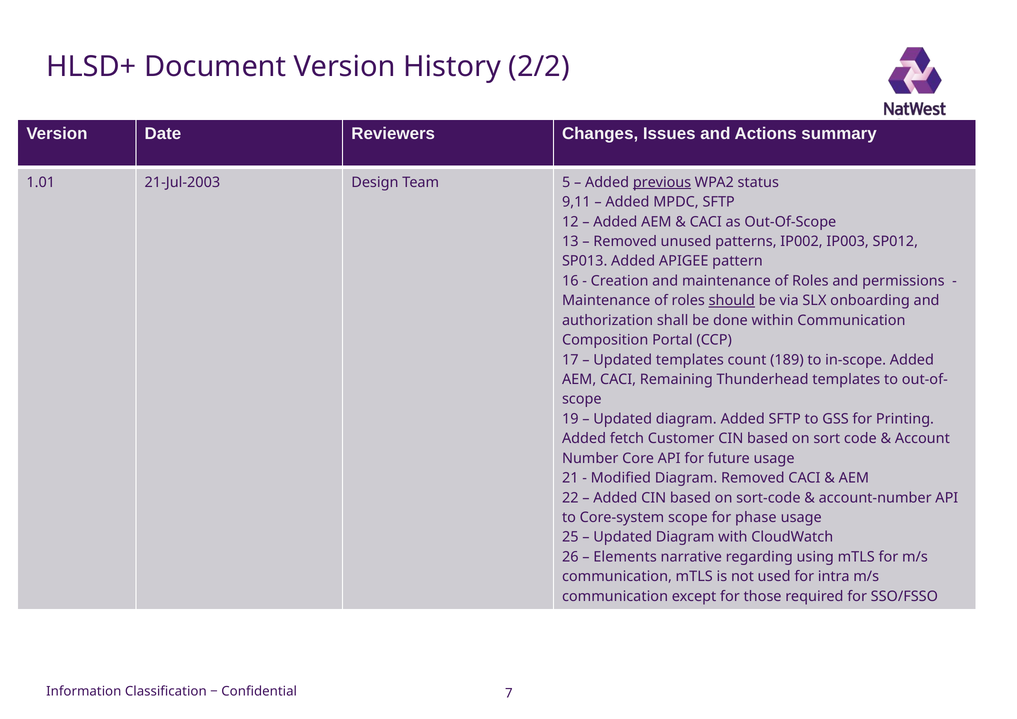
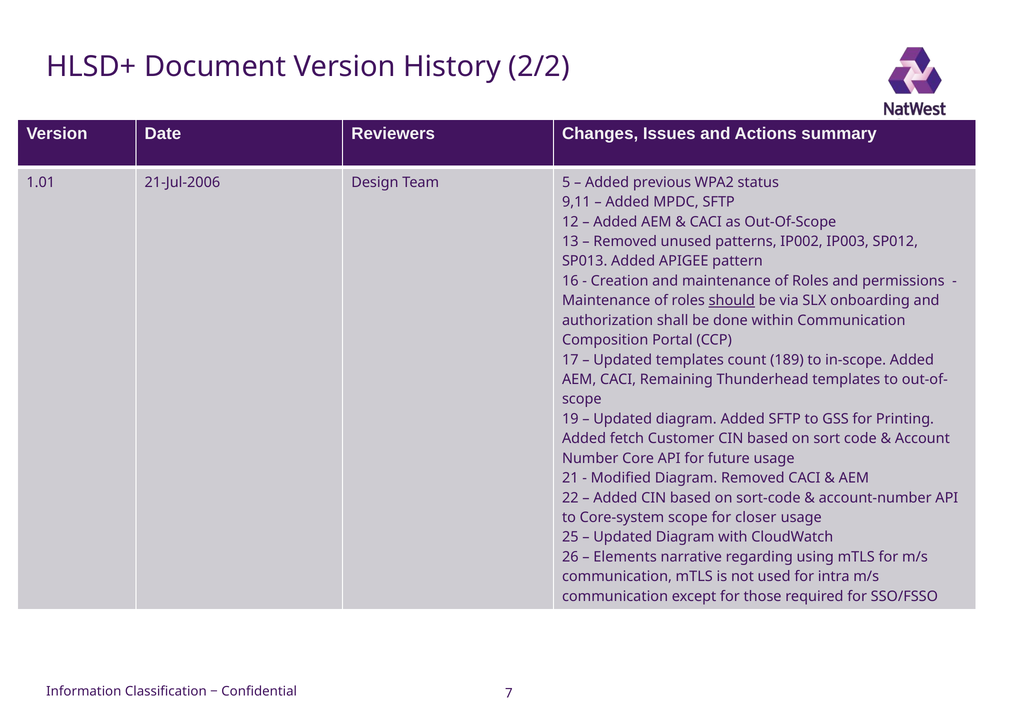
21-Jul-2003: 21-Jul-2003 -> 21-Jul-2006
previous underline: present -> none
phase: phase -> closer
